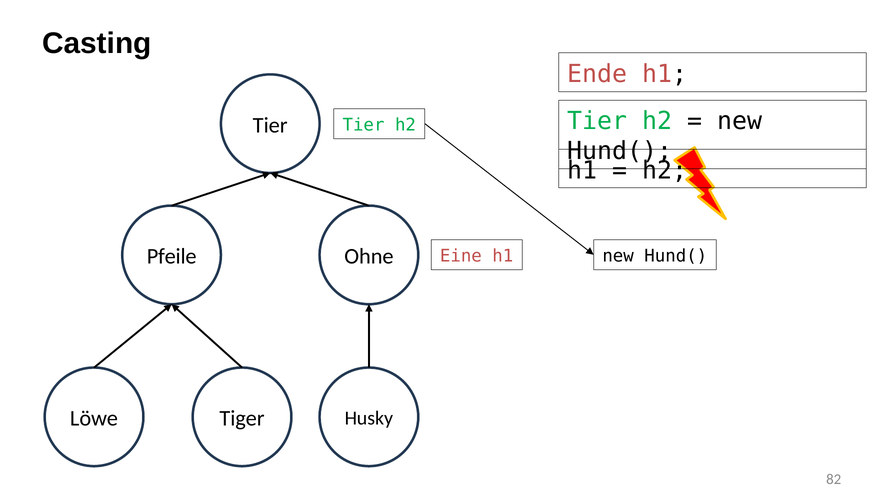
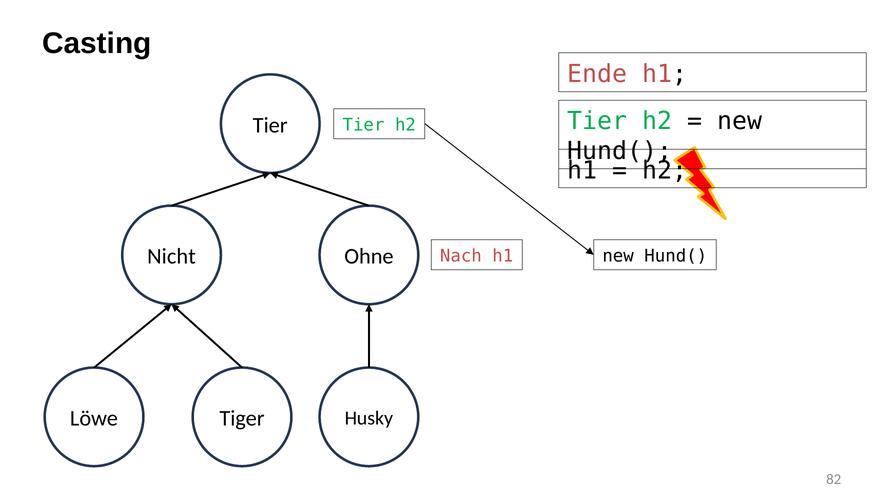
Pfeile: Pfeile -> Nicht
Eine: Eine -> Nach
